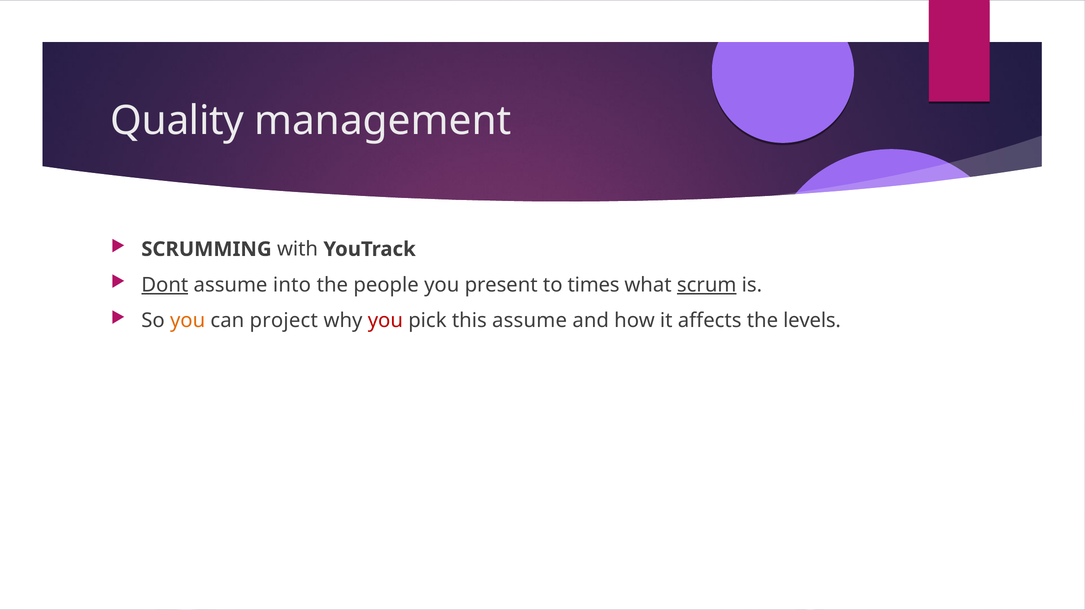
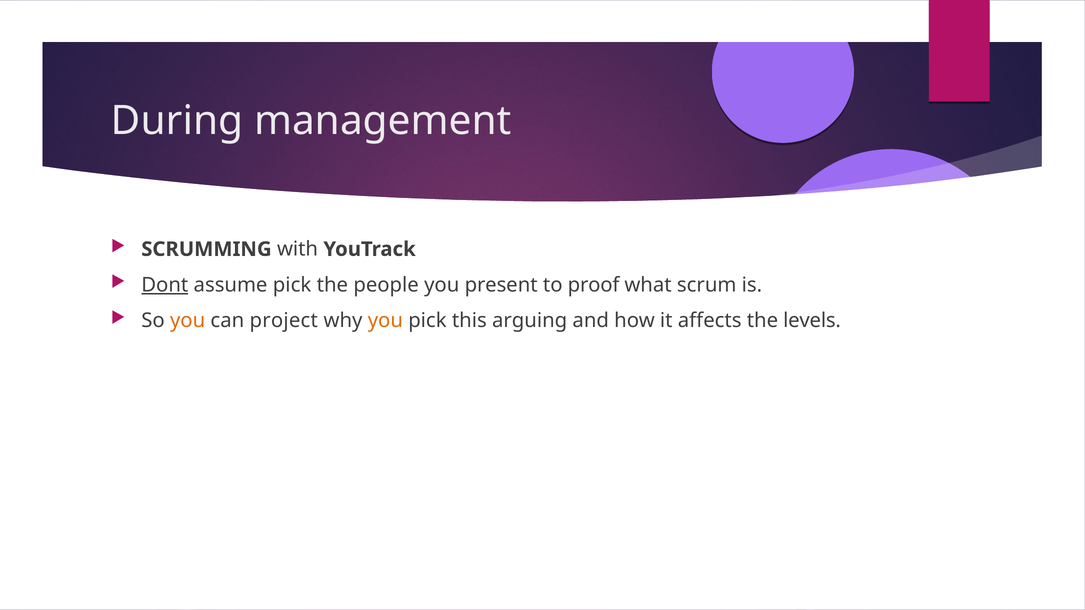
Quality: Quality -> During
assume into: into -> pick
times: times -> proof
scrum underline: present -> none
you at (385, 321) colour: red -> orange
this assume: assume -> arguing
